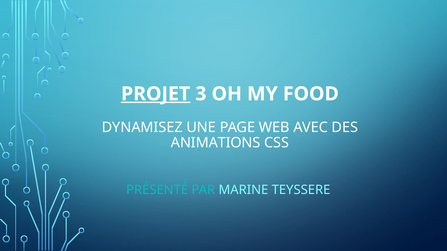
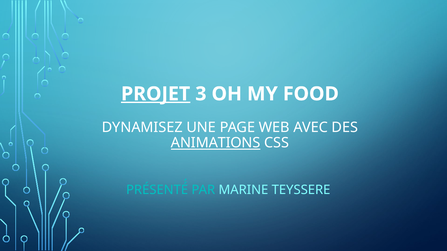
ANIMATIONS underline: none -> present
